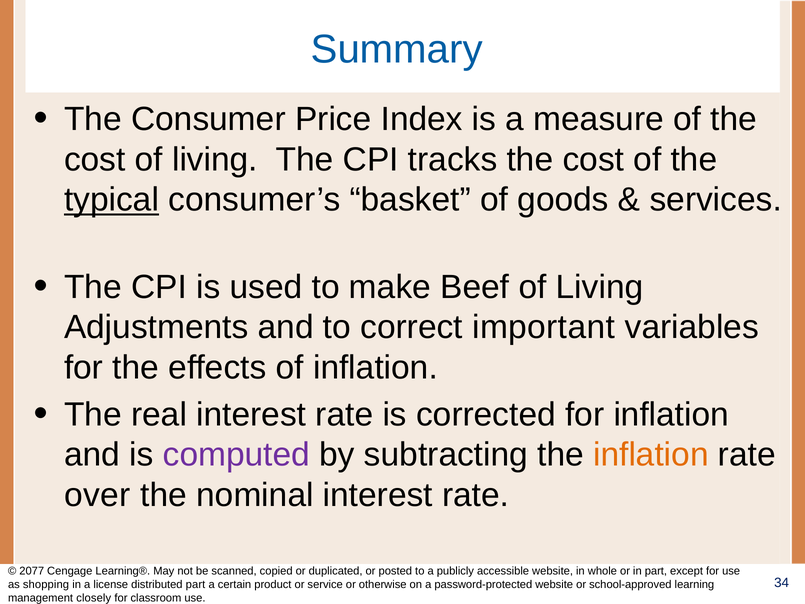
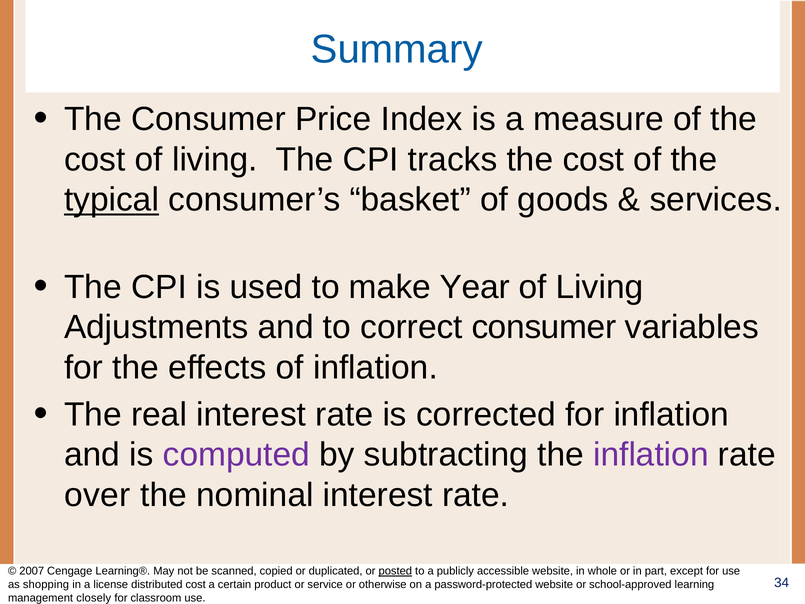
Beef: Beef -> Year
correct important: important -> consumer
inflation at (651, 455) colour: orange -> purple
2077: 2077 -> 2007
posted underline: none -> present
distributed part: part -> cost
